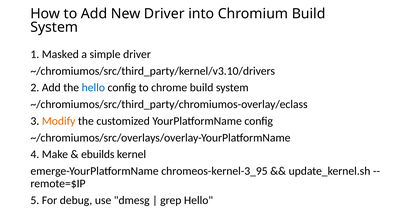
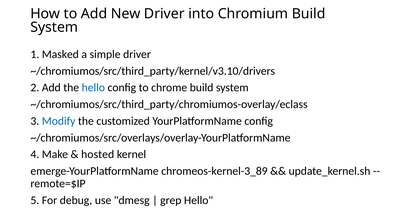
Modify colour: orange -> blue
ebuilds: ebuilds -> hosted
chromeos-kernel-3_95: chromeos-kernel-3_95 -> chromeos-kernel-3_89
